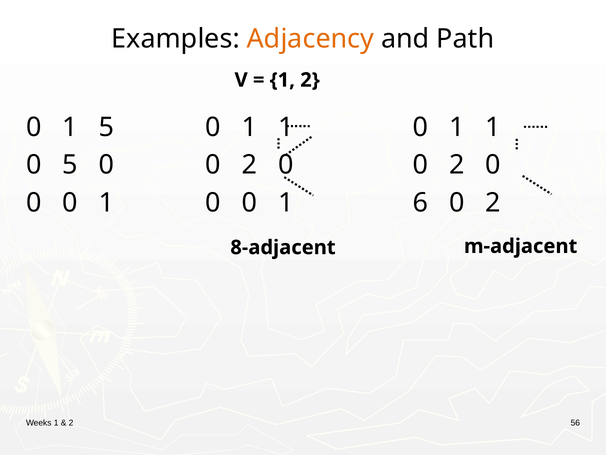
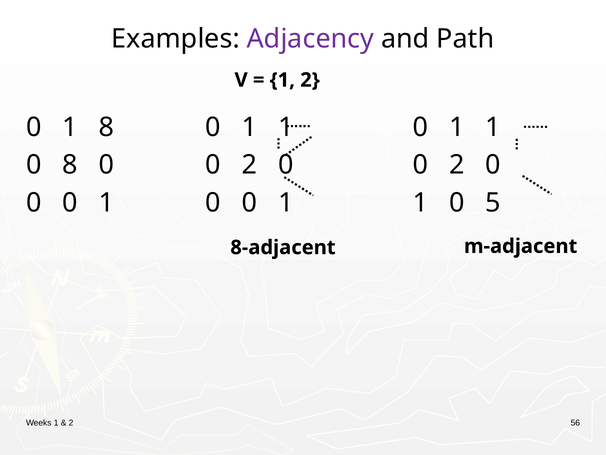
Adjacency colour: orange -> purple
1 5: 5 -> 8
0 5: 5 -> 8
0 0 1 6: 6 -> 1
2 at (493, 203): 2 -> 5
